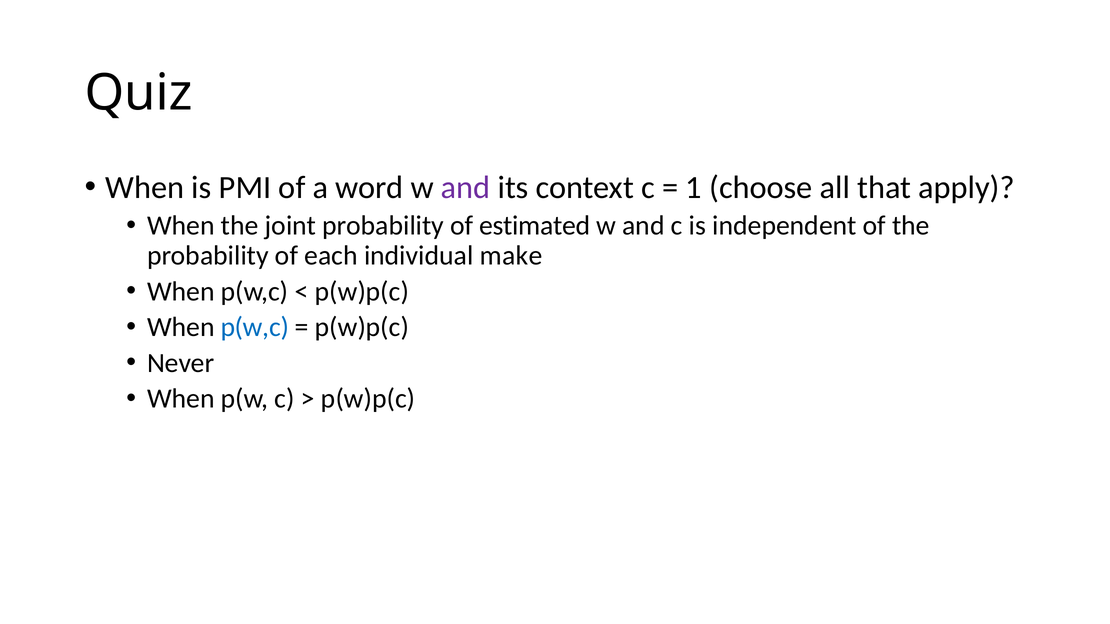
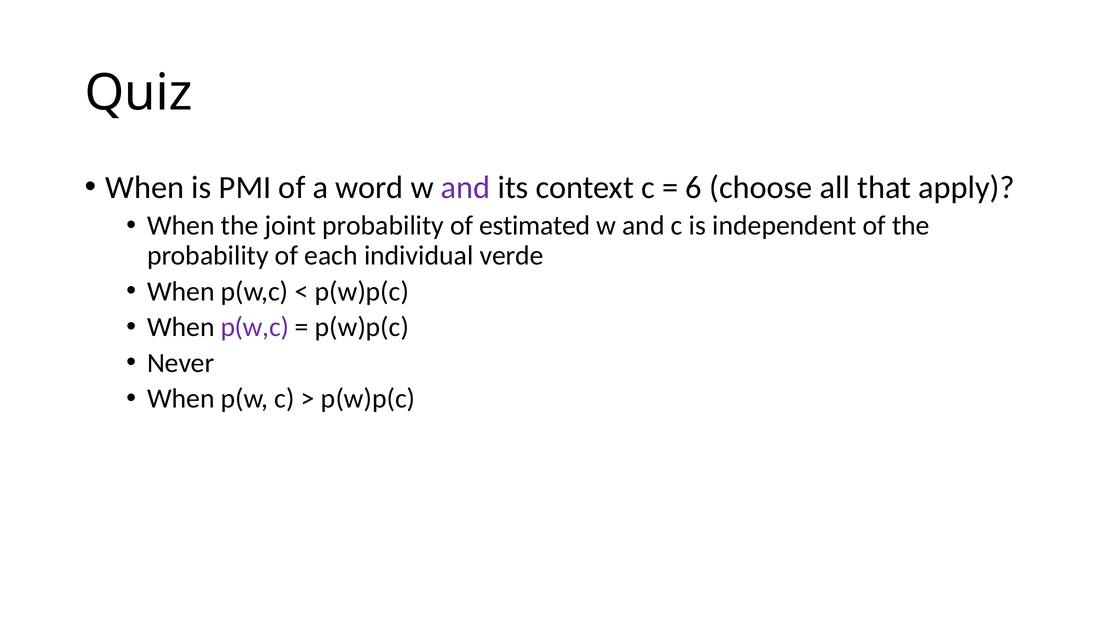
1: 1 -> 6
make: make -> verde
p(w,c at (255, 327) colour: blue -> purple
